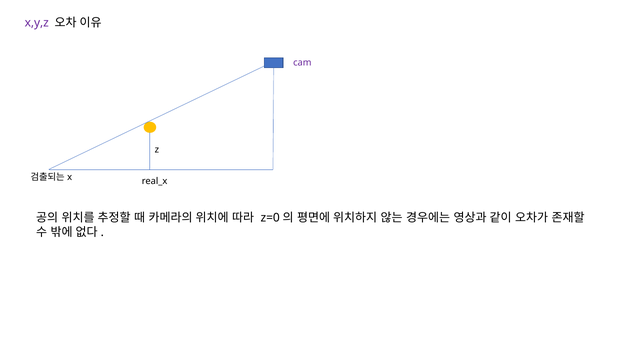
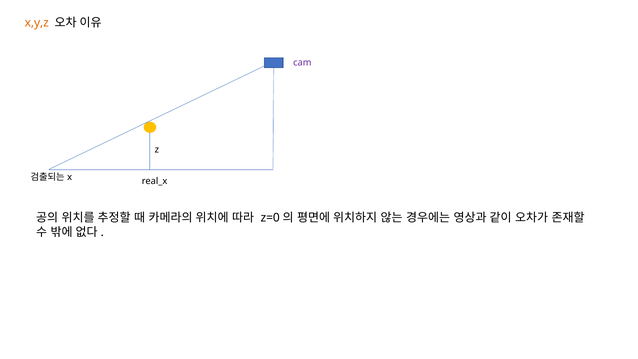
x,y,z colour: purple -> orange
